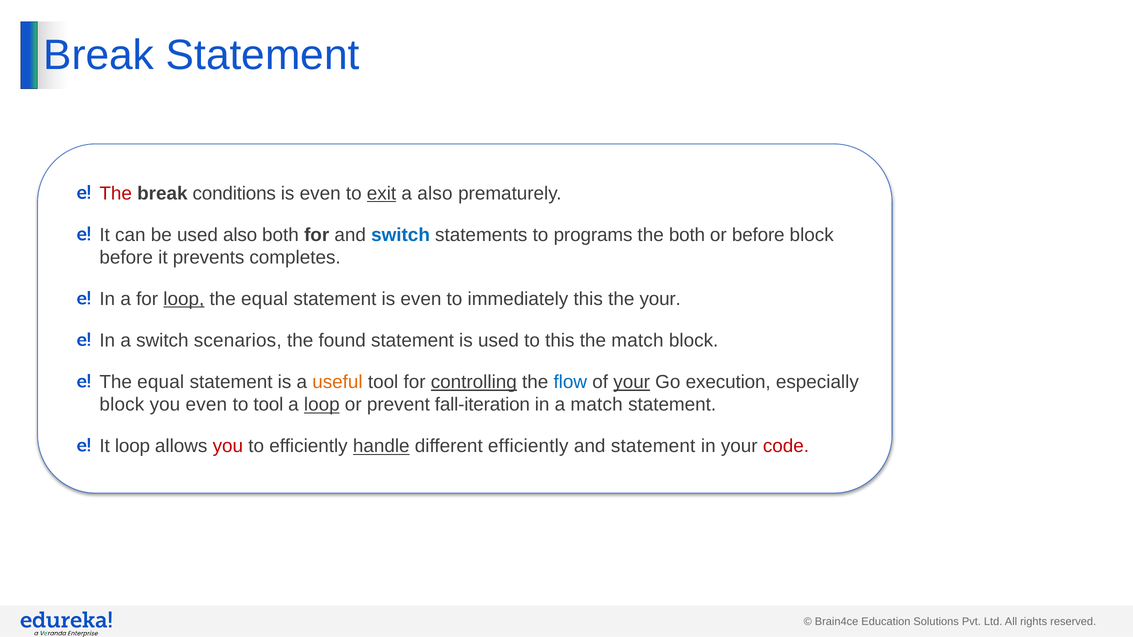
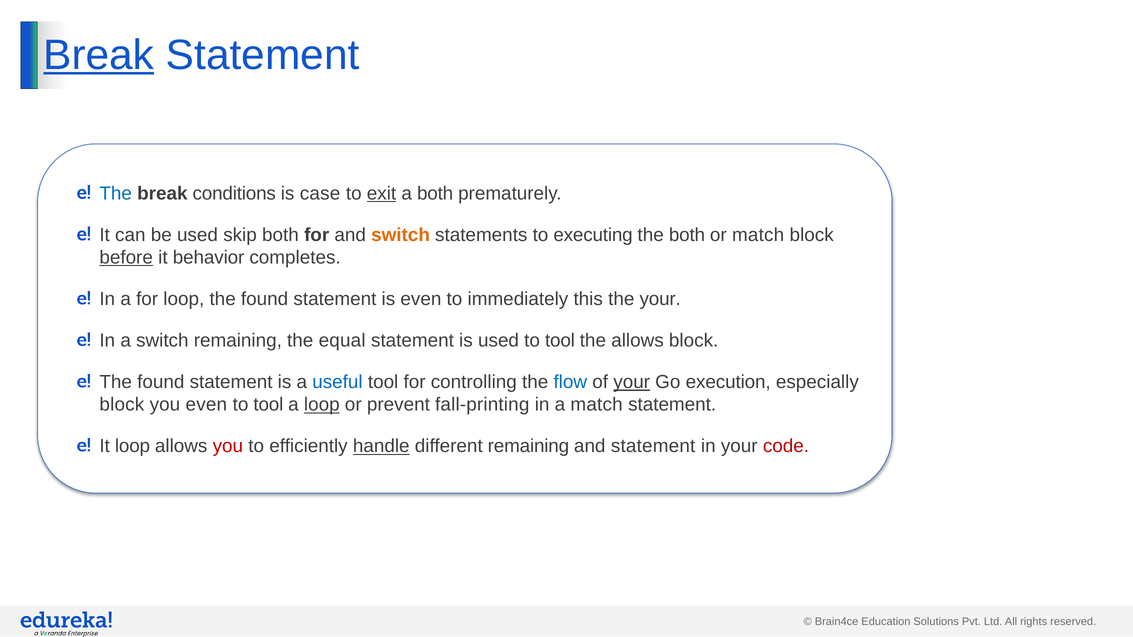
Break at (99, 55) underline: none -> present
The at (116, 194) colour: red -> blue
even at (320, 194): even -> case
a also: also -> both
used also: also -> skip
switch at (401, 235) colour: blue -> orange
programs: programs -> executing
or before: before -> match
before at (126, 258) underline: none -> present
prevents: prevents -> behavior
loop at (184, 299) underline: present -> none
equal at (265, 299): equal -> found
switch scenarios: scenarios -> remaining
found: found -> equal
used to this: this -> tool
the match: match -> allows
equal at (161, 382): equal -> found
useful colour: orange -> blue
controlling underline: present -> none
fall-iteration: fall-iteration -> fall-printing
different efficiently: efficiently -> remaining
